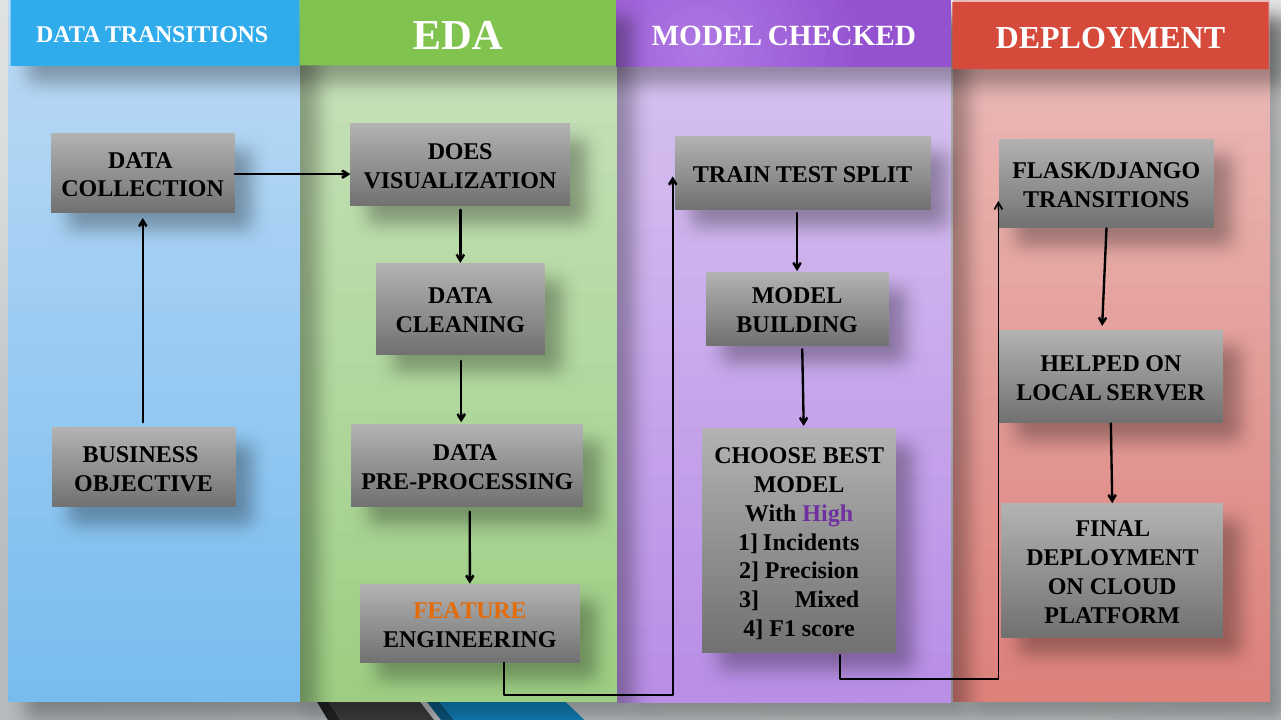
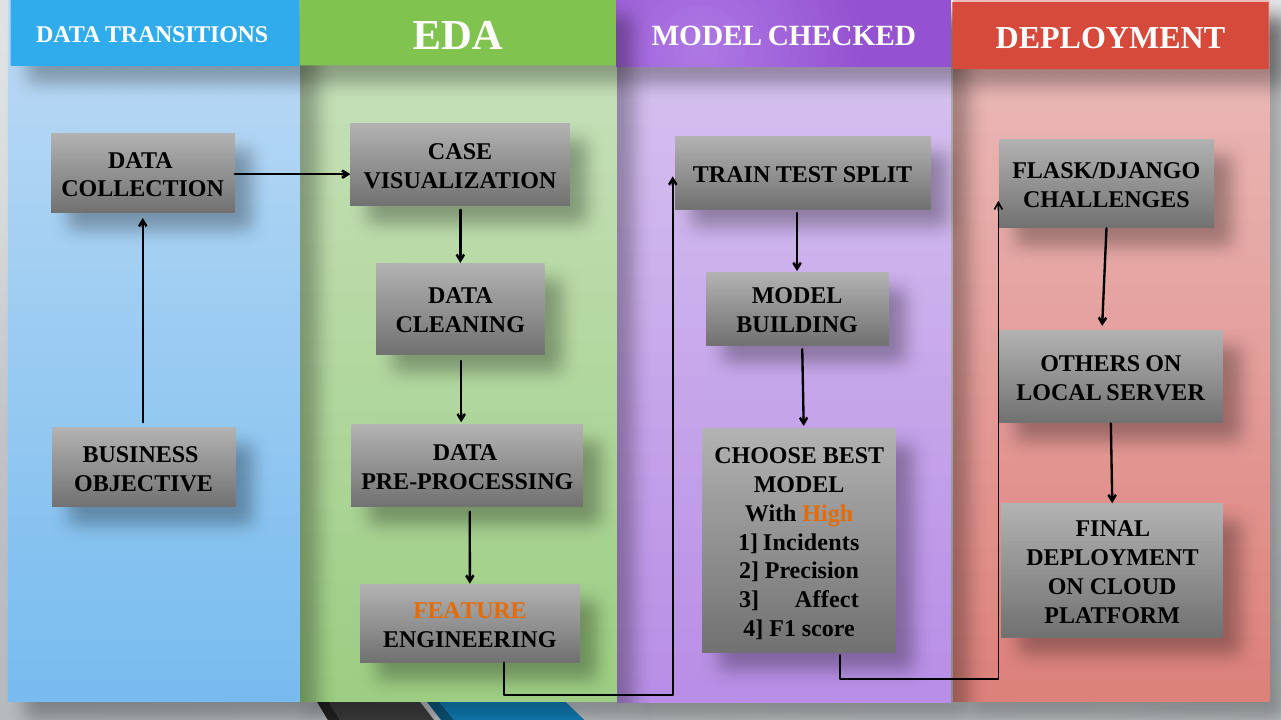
DOES: DOES -> CASE
TRANSITIONS at (1106, 200): TRANSITIONS -> CHALLENGES
HELPED: HELPED -> OTHERS
High colour: purple -> orange
Mixed: Mixed -> Affect
